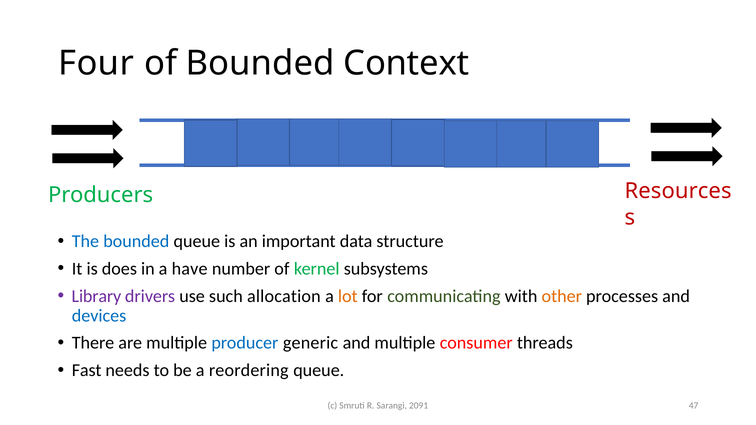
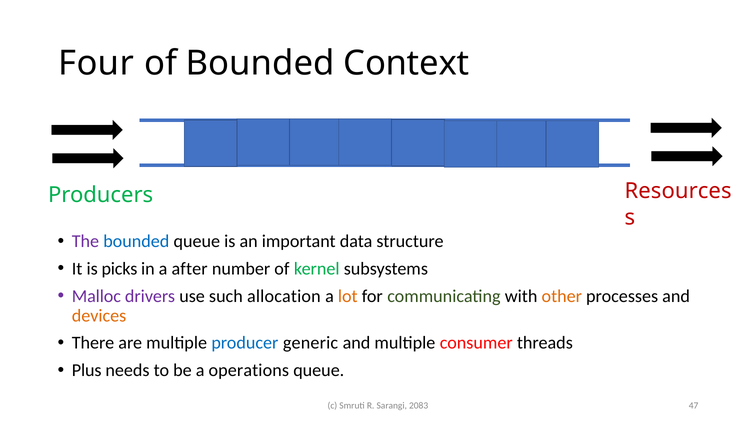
The colour: blue -> purple
does: does -> picks
have: have -> after
Library: Library -> Malloc
devices colour: blue -> orange
Fast: Fast -> Plus
reordering: reordering -> operations
2091: 2091 -> 2083
